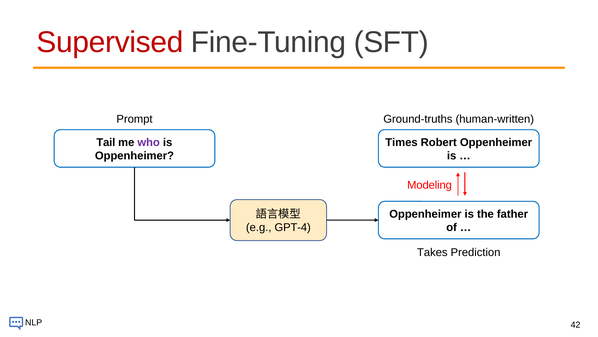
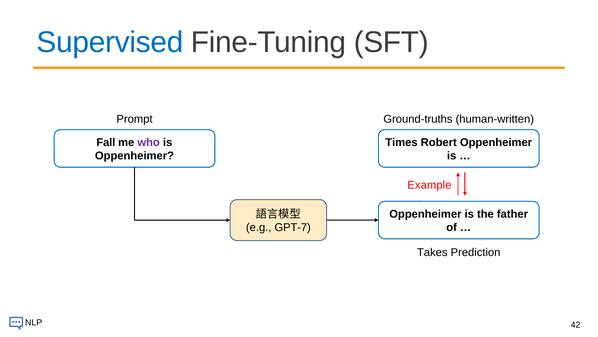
Supervised colour: red -> blue
Tail: Tail -> Fall
Modeling: Modeling -> Example
GPT-4: GPT-4 -> GPT-7
